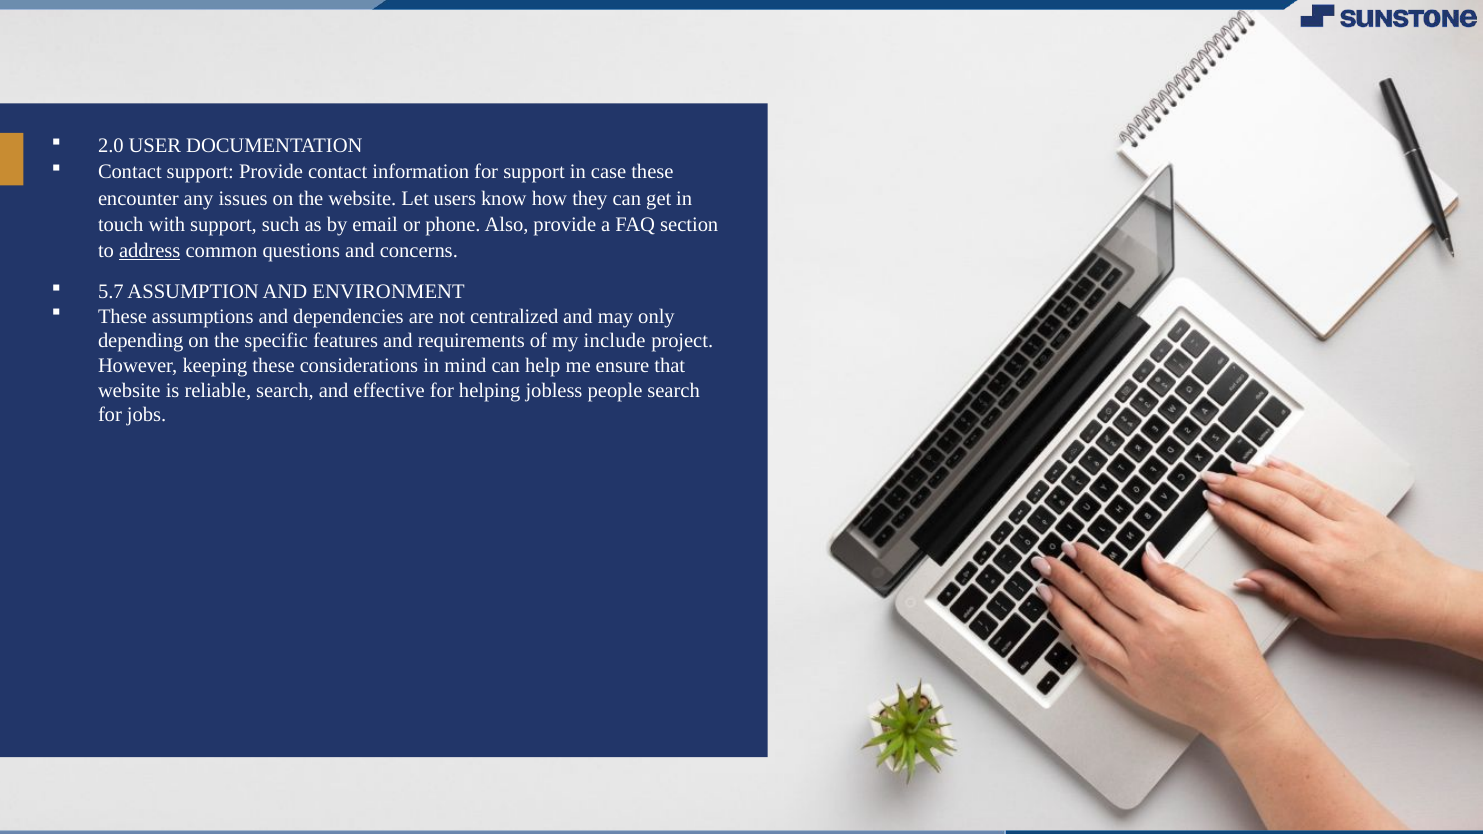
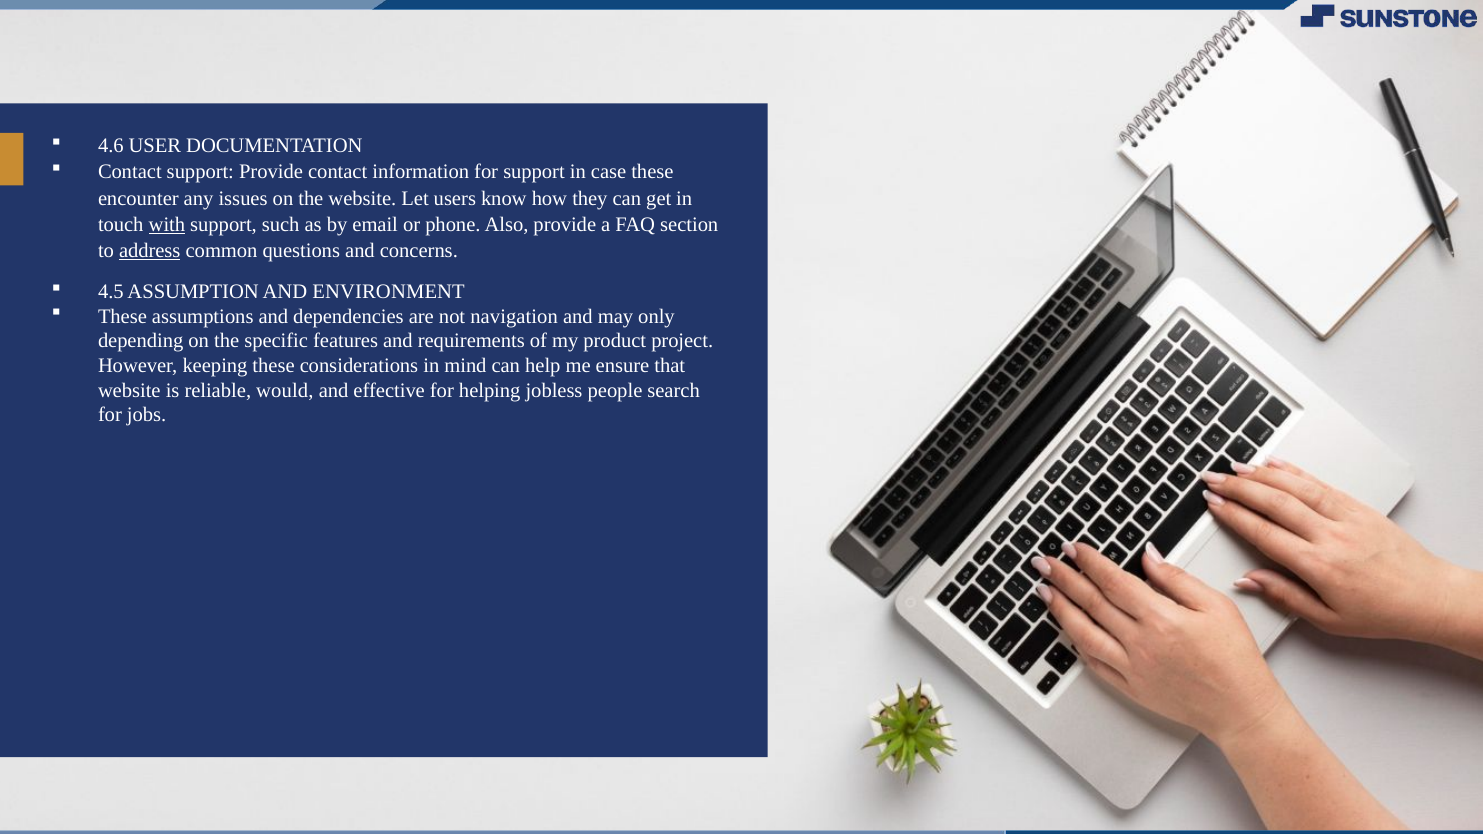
2.0: 2.0 -> 4.6
with underline: none -> present
5.7: 5.7 -> 4.5
centralized: centralized -> navigation
include: include -> product
reliable search: search -> would
